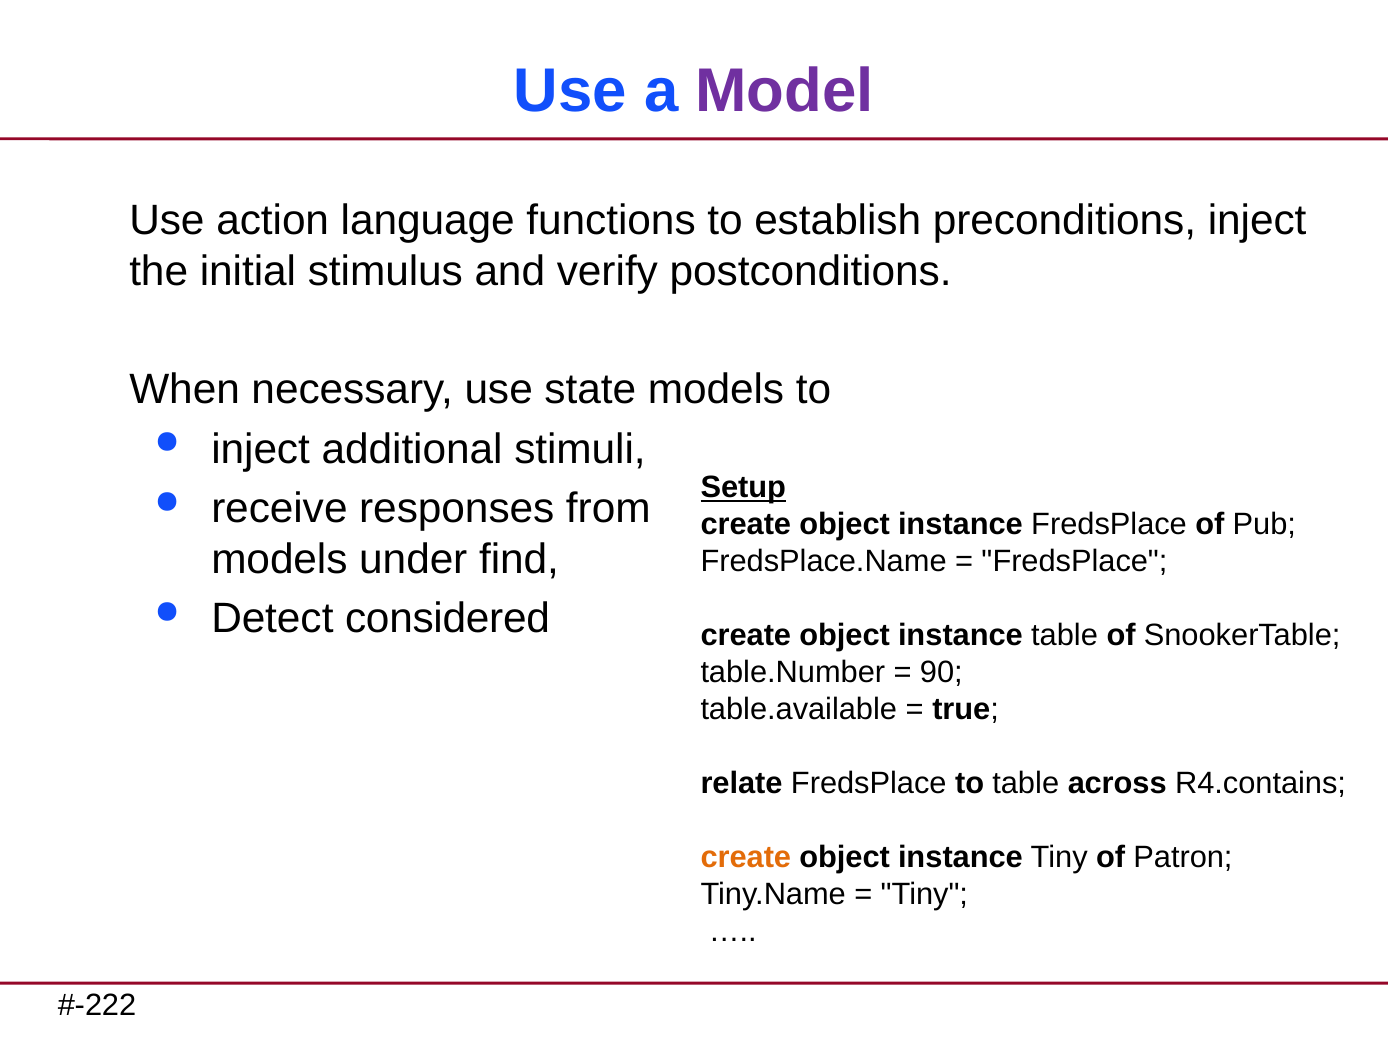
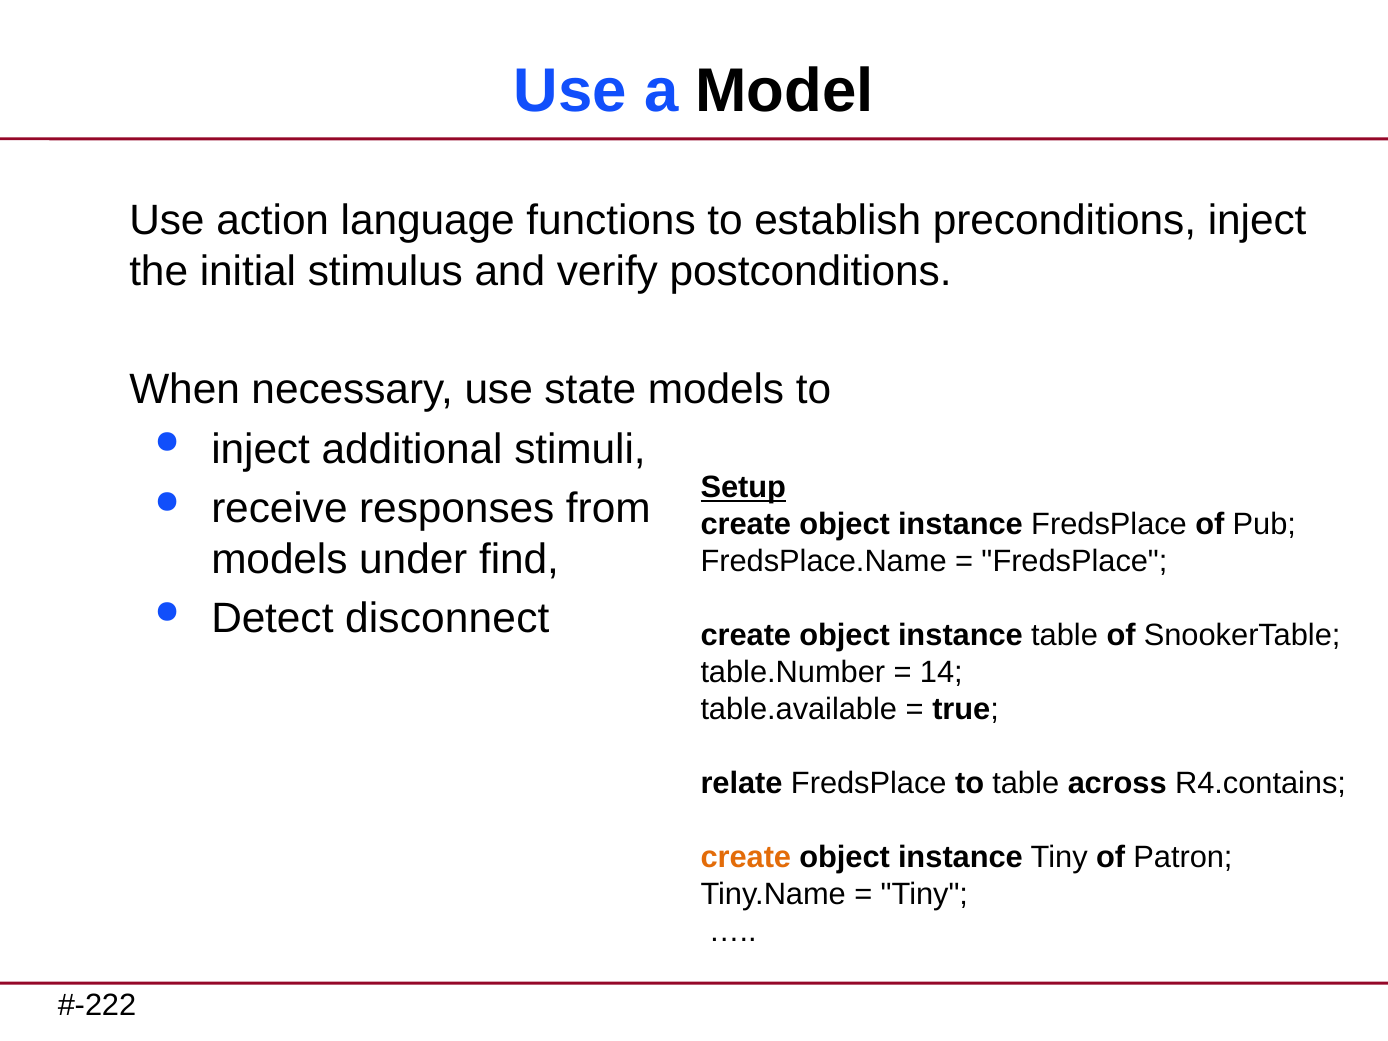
Model colour: purple -> black
considered: considered -> disconnect
90: 90 -> 14
